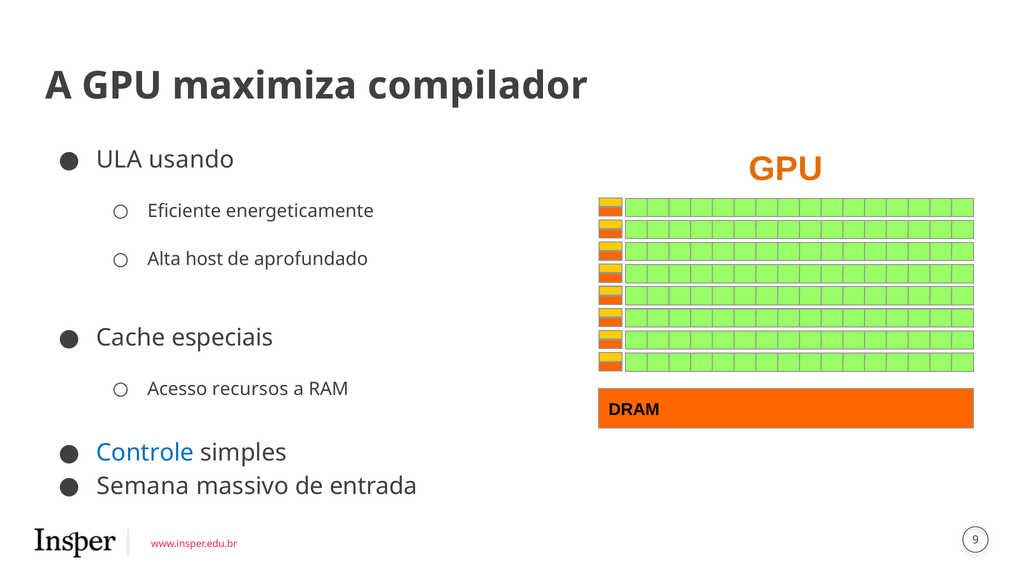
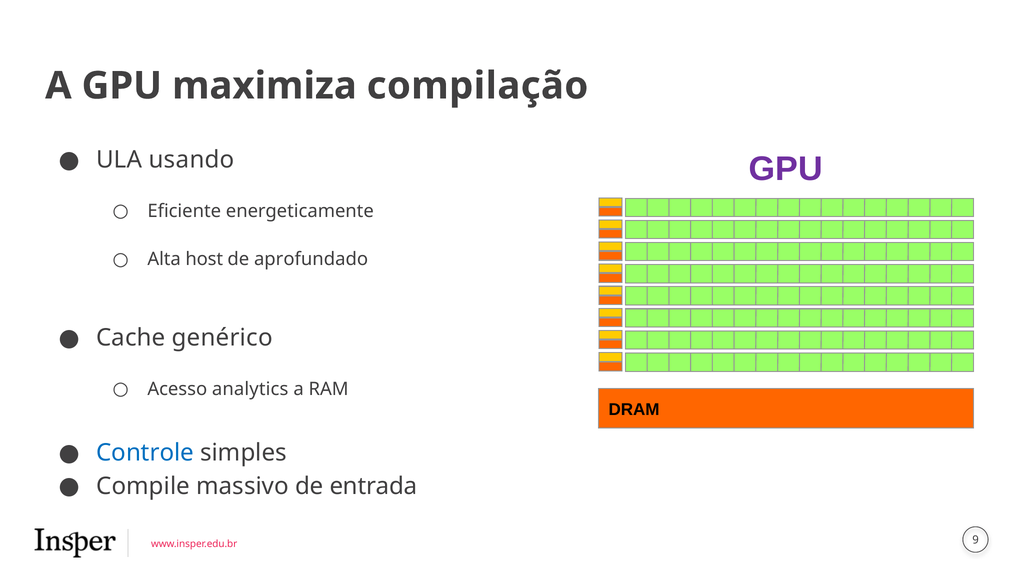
compilador: compilador -> compilação
GPU at (786, 169) colour: orange -> purple
especiais: especiais -> genérico
recursos: recursos -> analytics
Semana: Semana -> Compile
